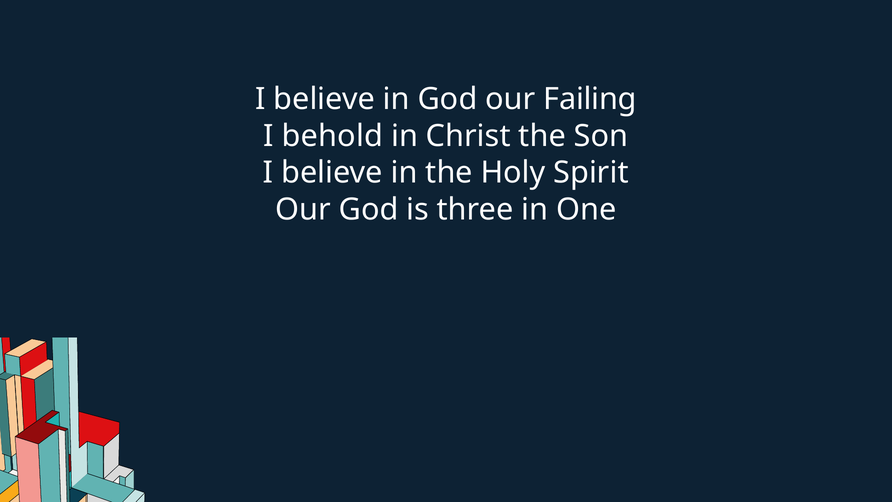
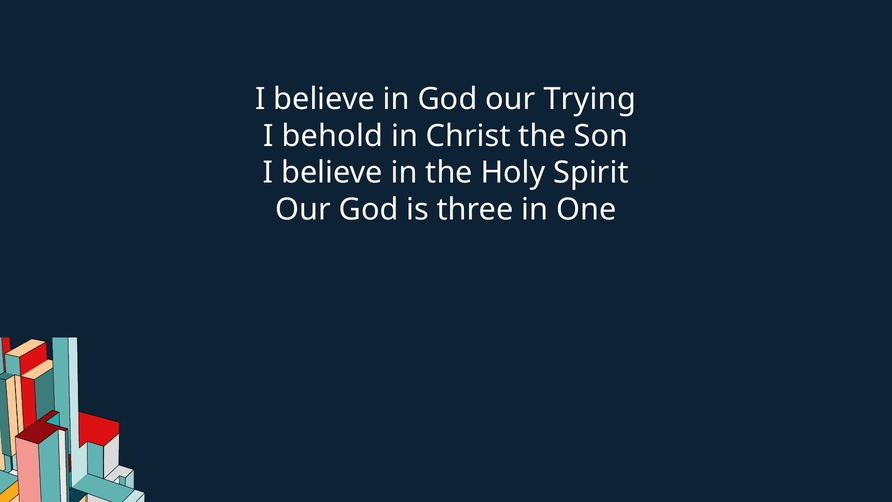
Failing: Failing -> Trying
